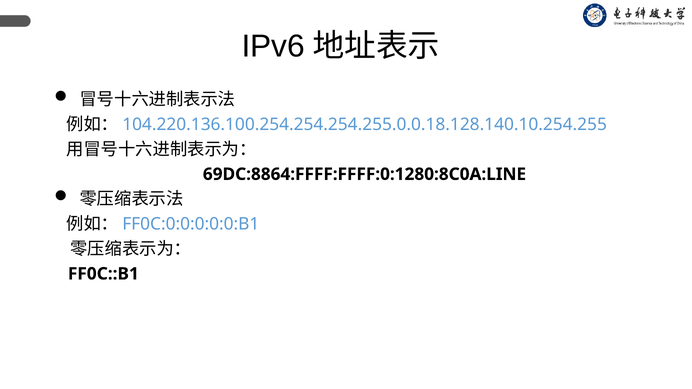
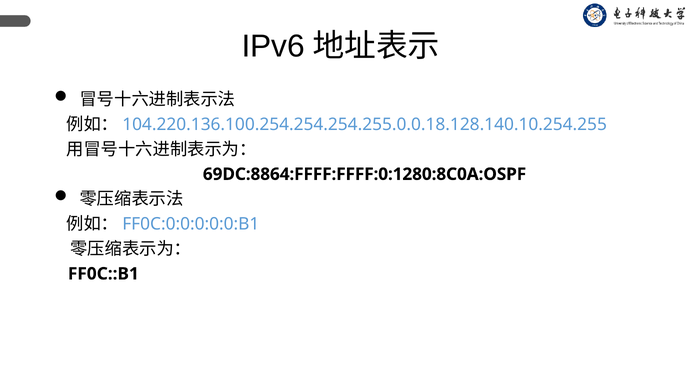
69DC:8864:FFFF:FFFF:0:1280:8C0A:LINE: 69DC:8864:FFFF:FFFF:0:1280:8C0A:LINE -> 69DC:8864:FFFF:FFFF:0:1280:8C0A:OSPF
